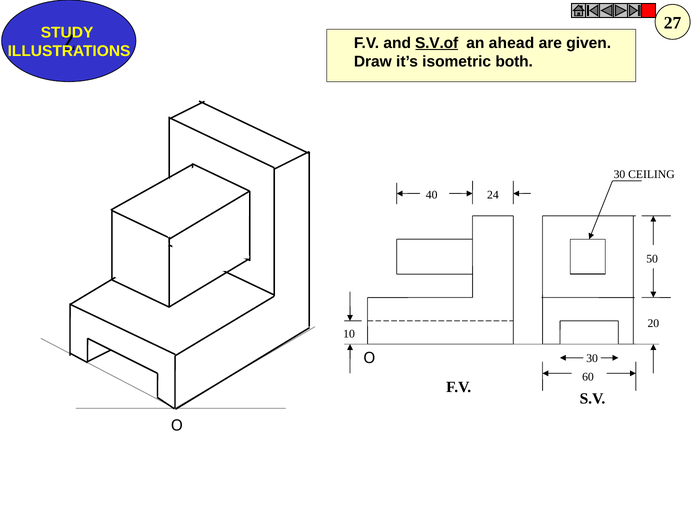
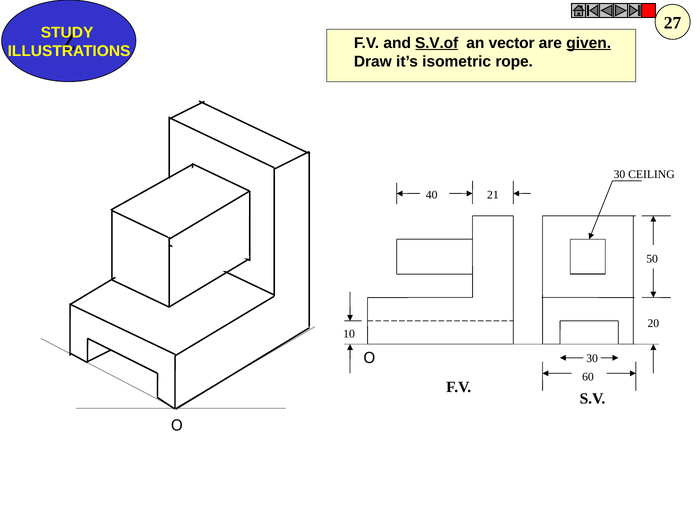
ahead: ahead -> vector
given underline: none -> present
both: both -> rope
24: 24 -> 21
